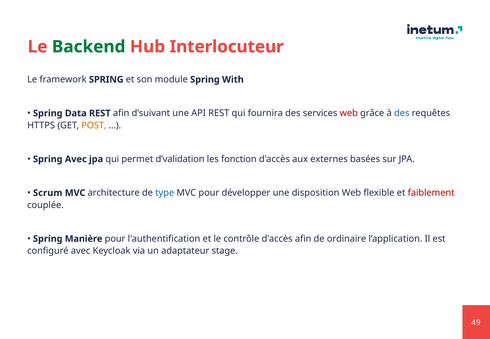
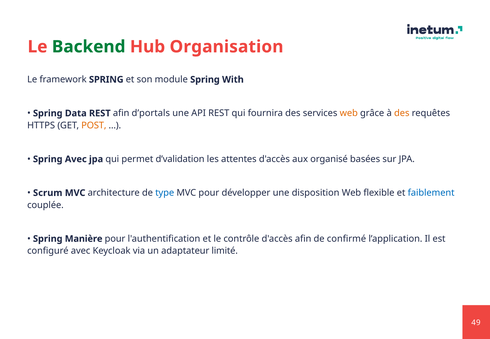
Interlocuteur: Interlocuteur -> Organisation
d’suivant: d’suivant -> d’portals
web at (349, 113) colour: red -> orange
des at (402, 113) colour: blue -> orange
fonction: fonction -> attentes
externes: externes -> organisé
faiblement colour: red -> blue
ordinaire: ordinaire -> confirmé
stage: stage -> limité
